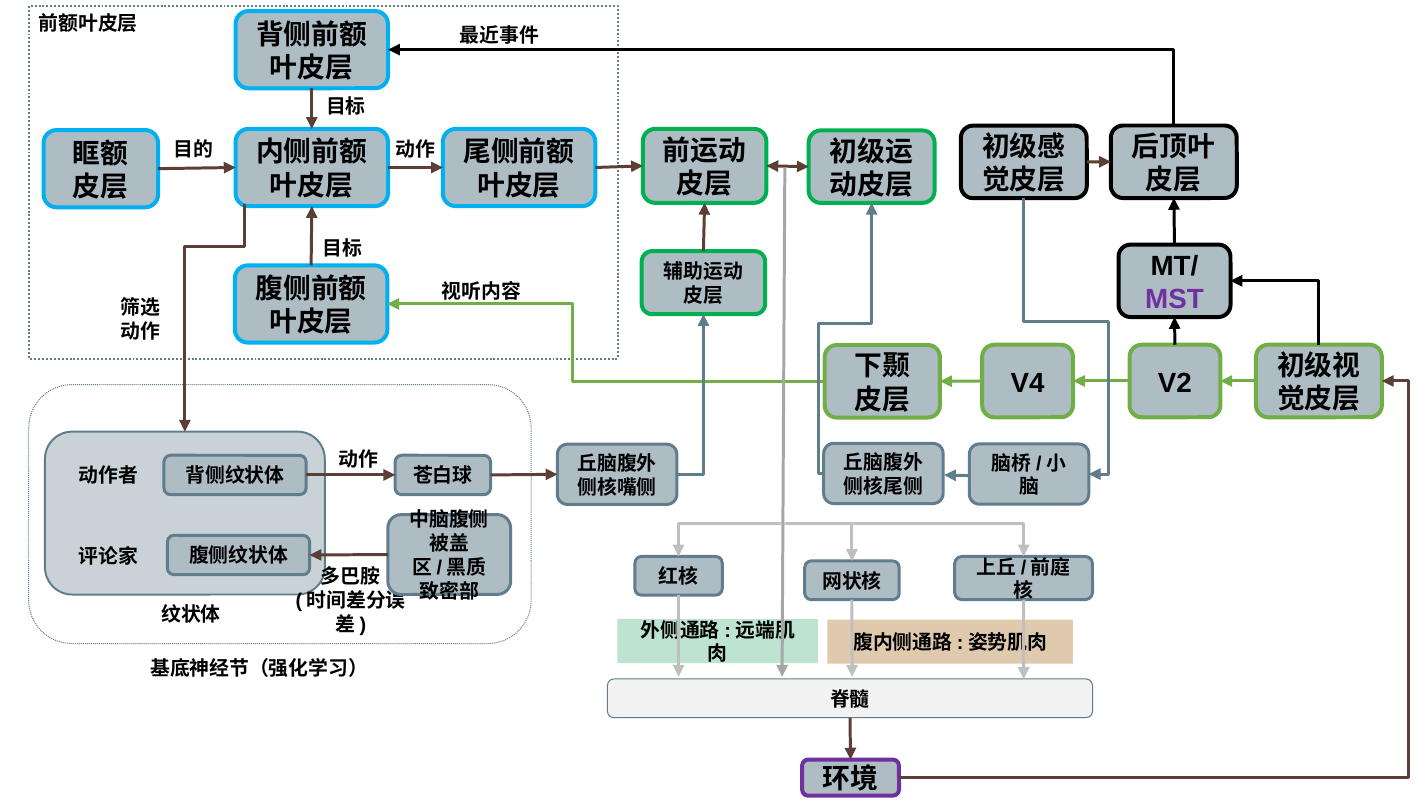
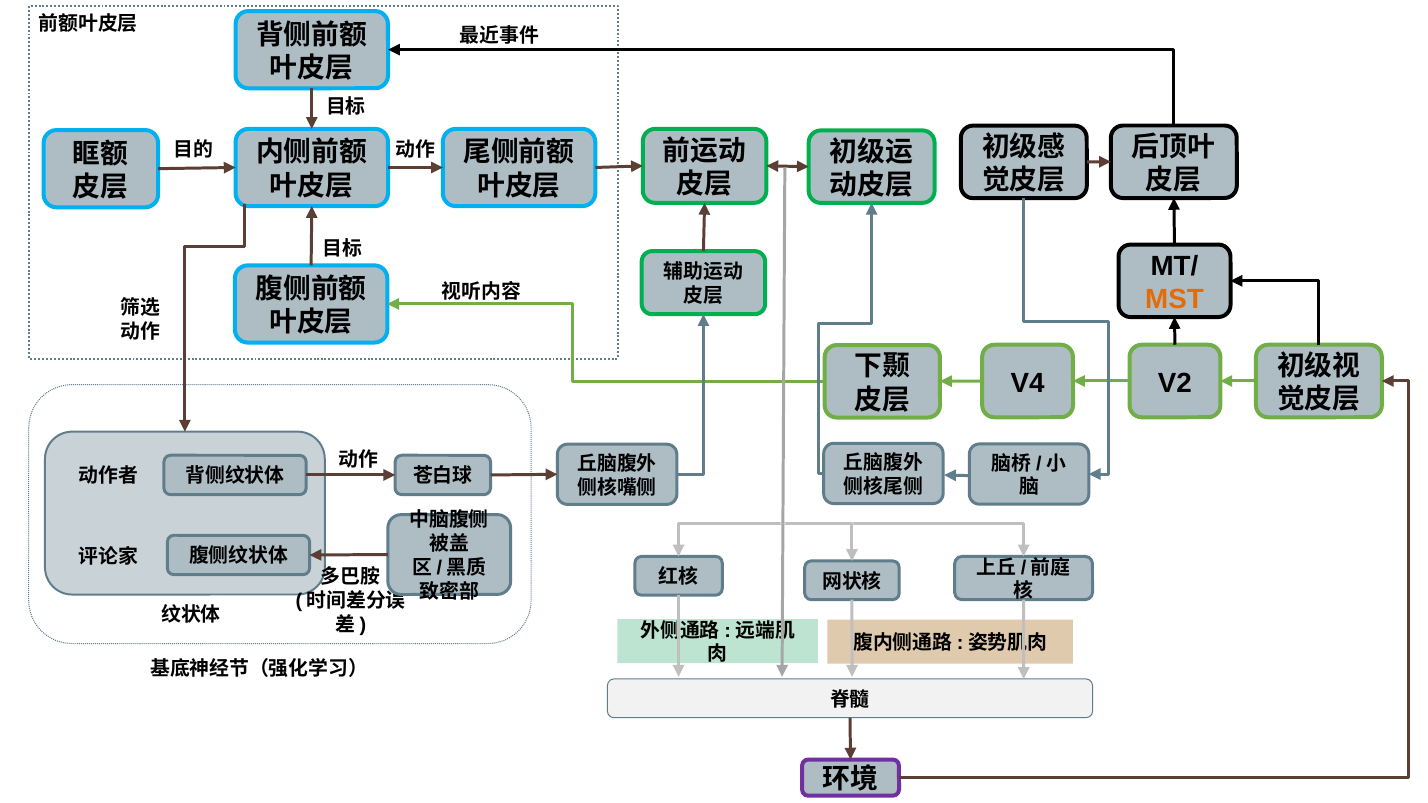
MST colour: purple -> orange
